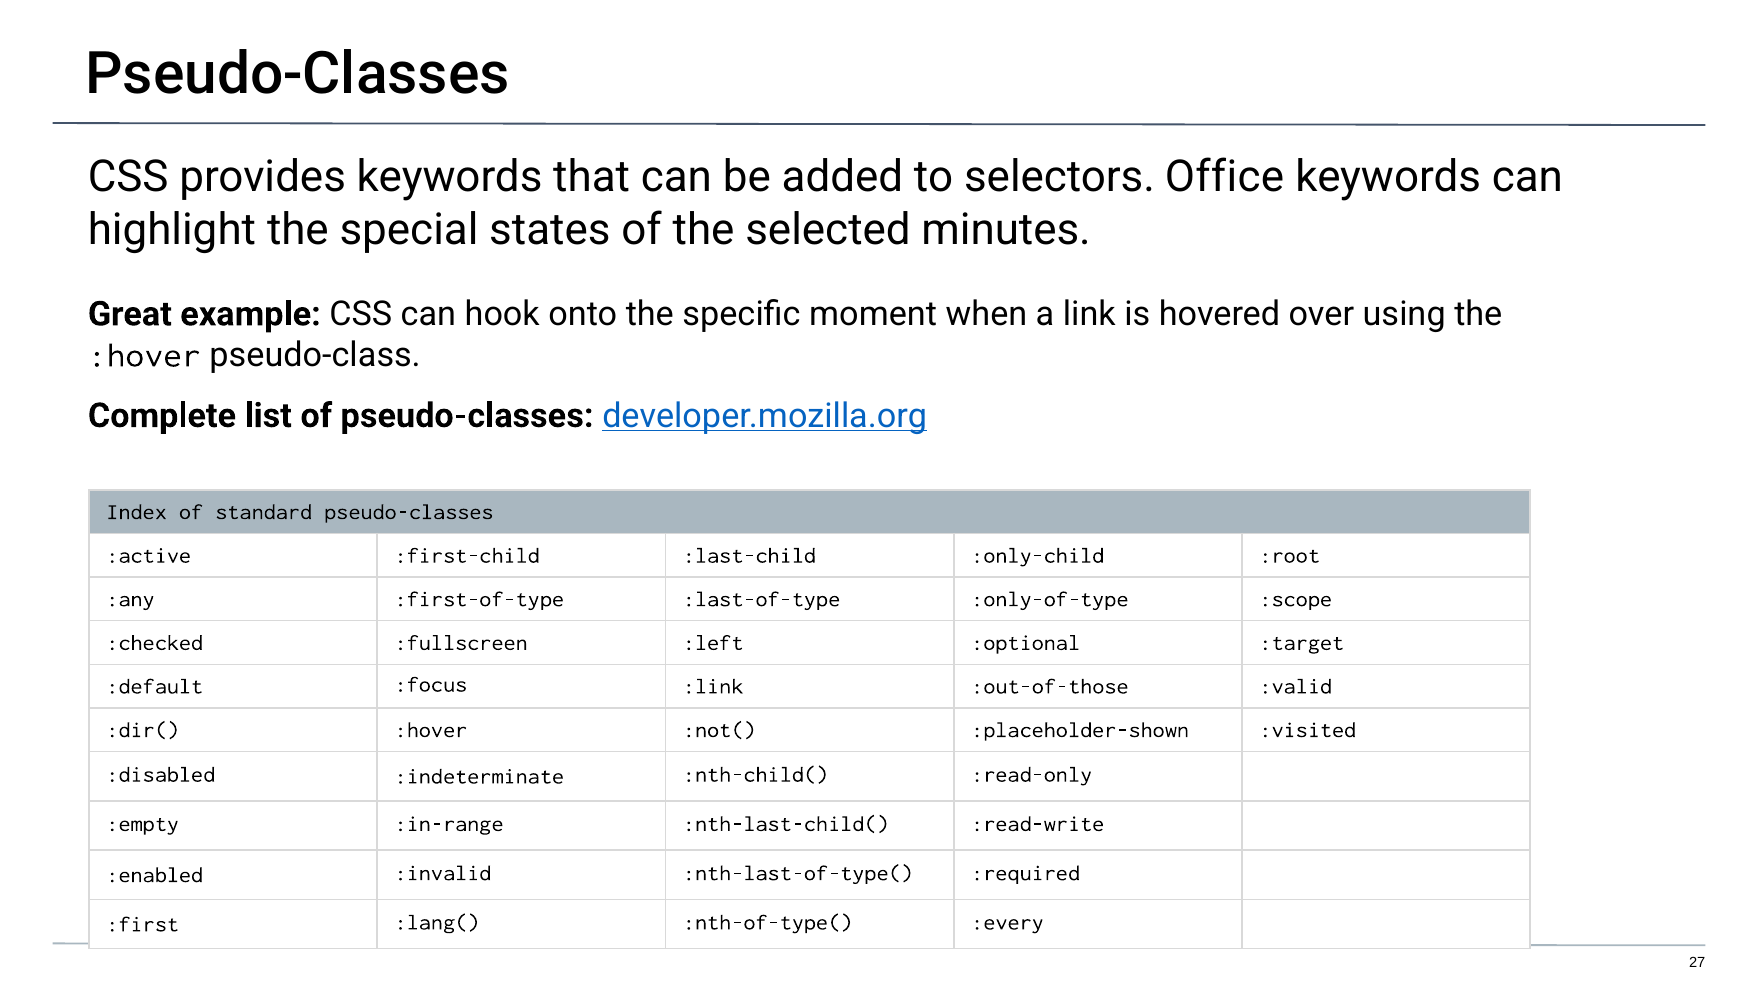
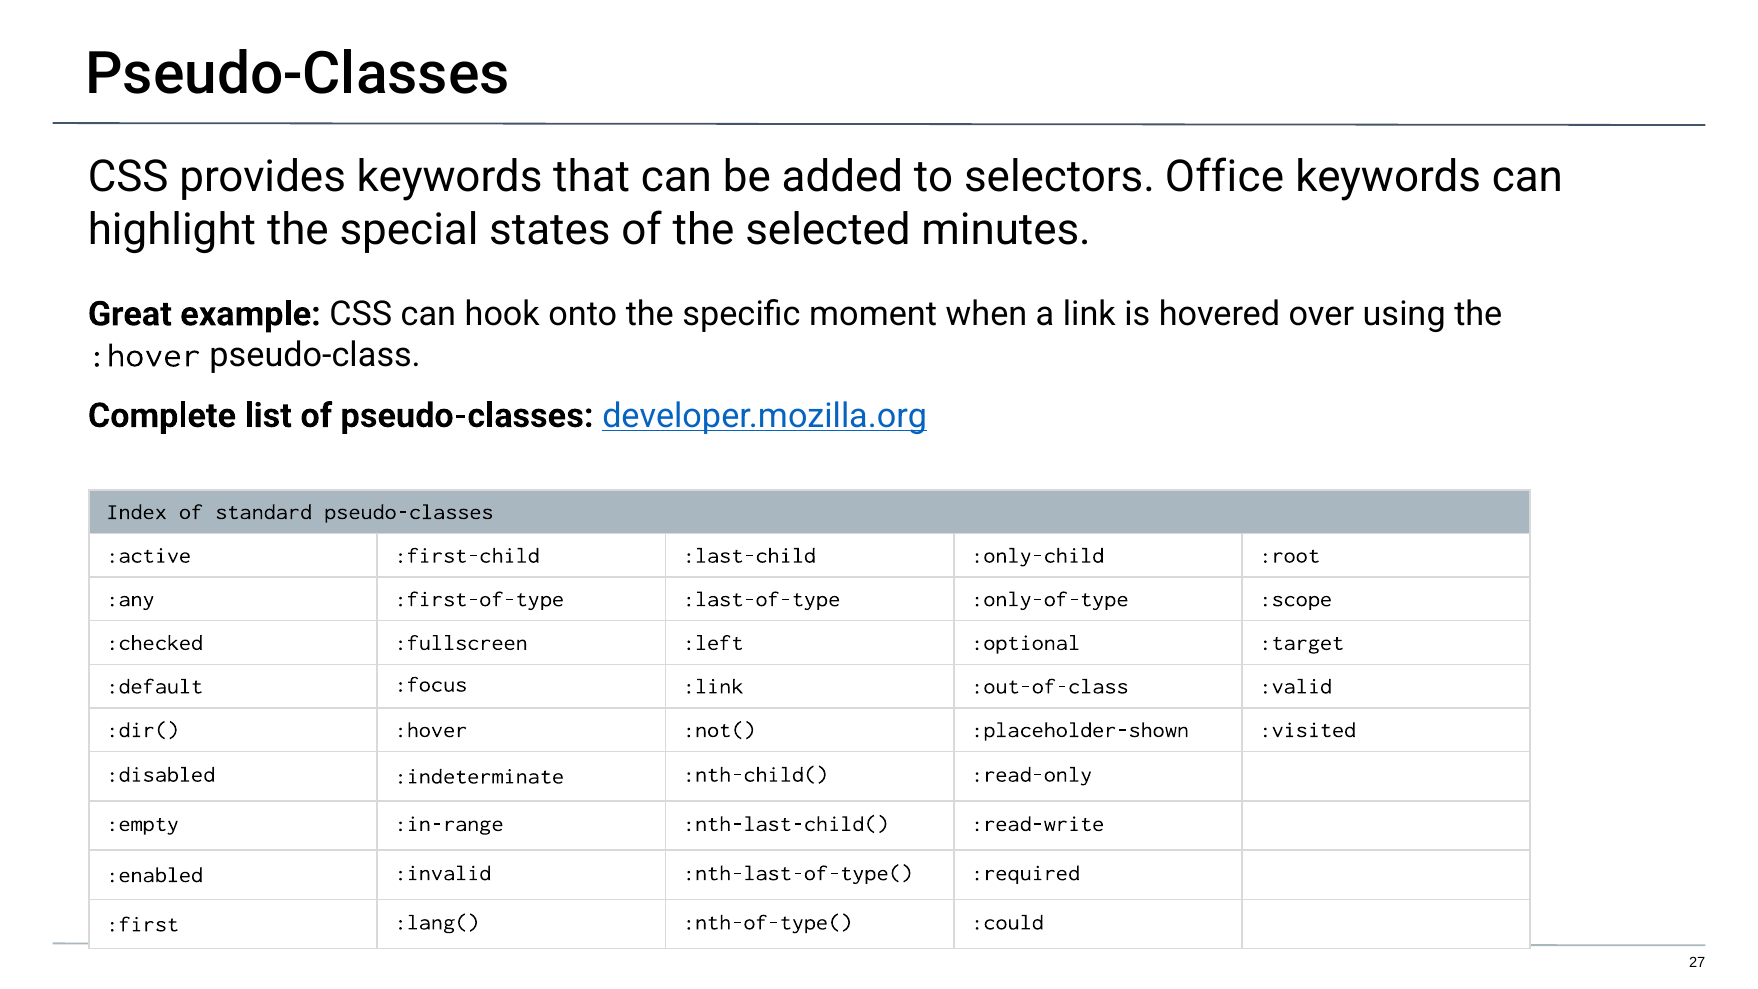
:out-of-those: :out-of-those -> :out-of-class
:every: :every -> :could
